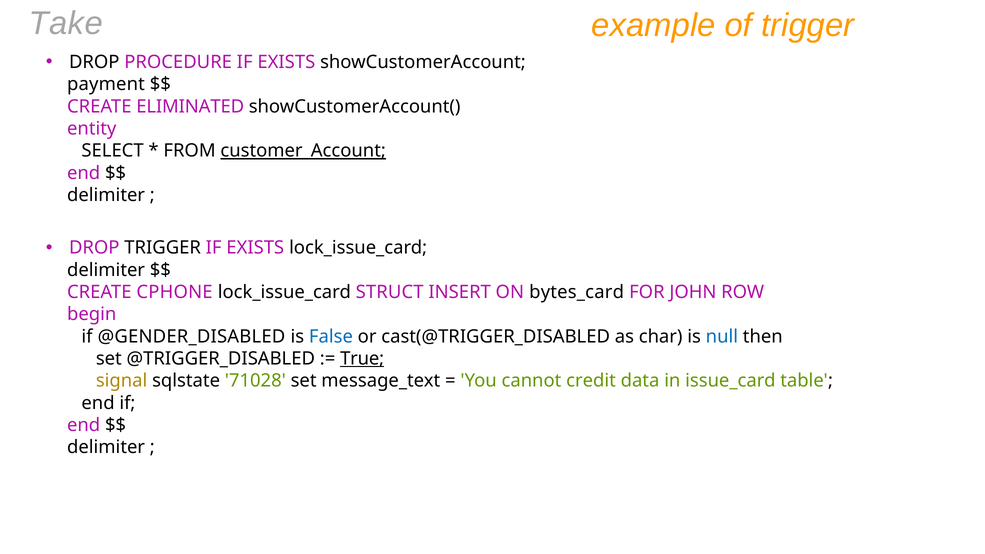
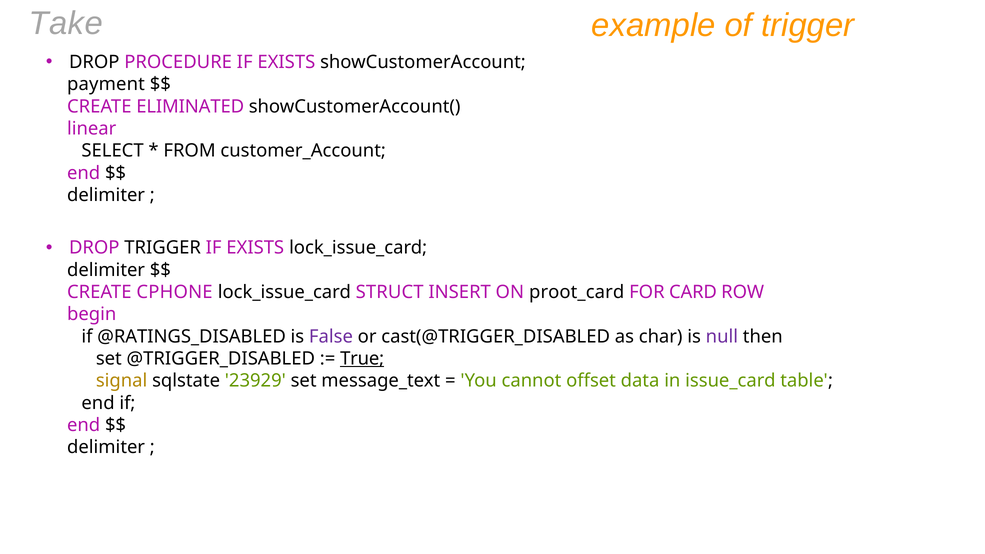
entity: entity -> linear
customer_Account underline: present -> none
bytes_card: bytes_card -> proot_card
JOHN: JOHN -> CARD
@GENDER_DISABLED: @GENDER_DISABLED -> @RATINGS_DISABLED
False colour: blue -> purple
null colour: blue -> purple
71028: 71028 -> 23929
credit: credit -> offset
